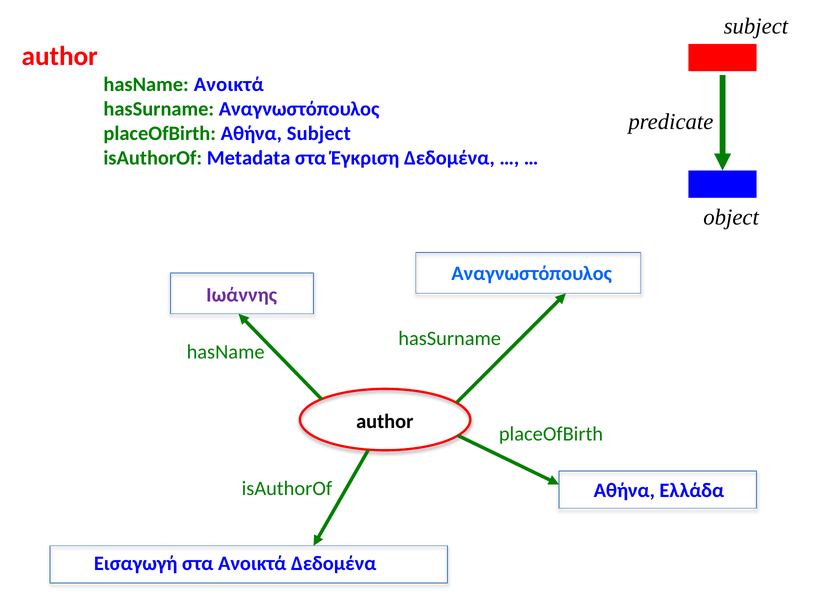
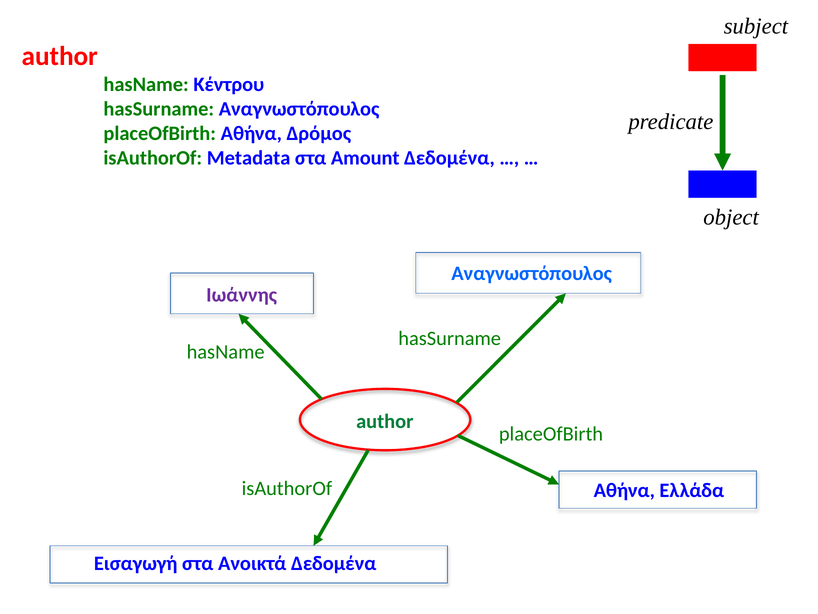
hasName Ανοικτά: Ανοικτά -> Κέντρου
Αθήνα Subject: Subject -> Δρόμος
Έγκριση: Έγκριση -> Amount
author at (385, 421) colour: black -> green
